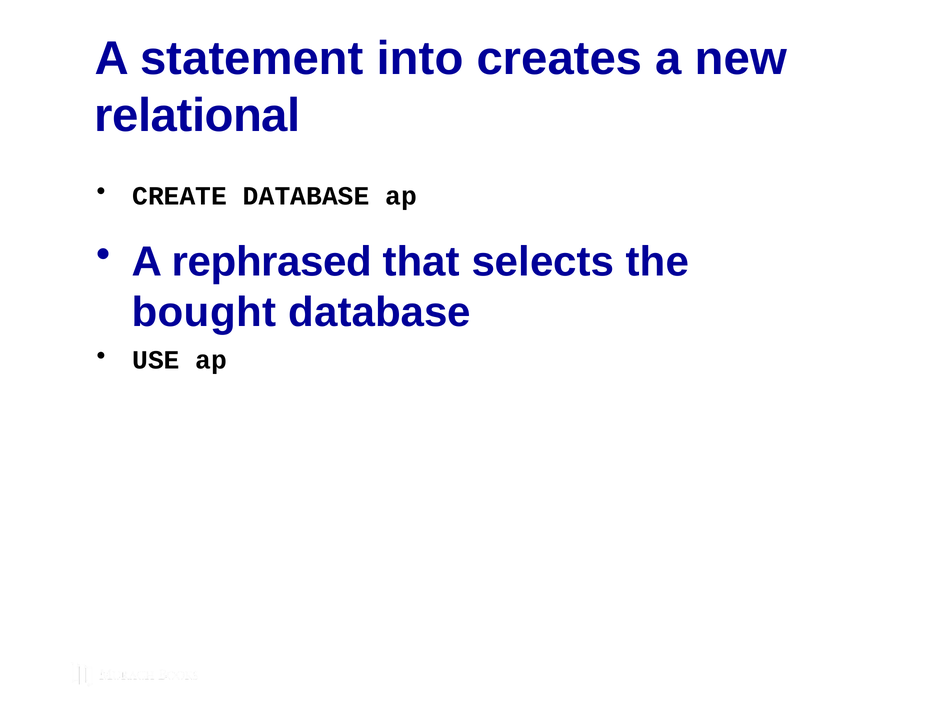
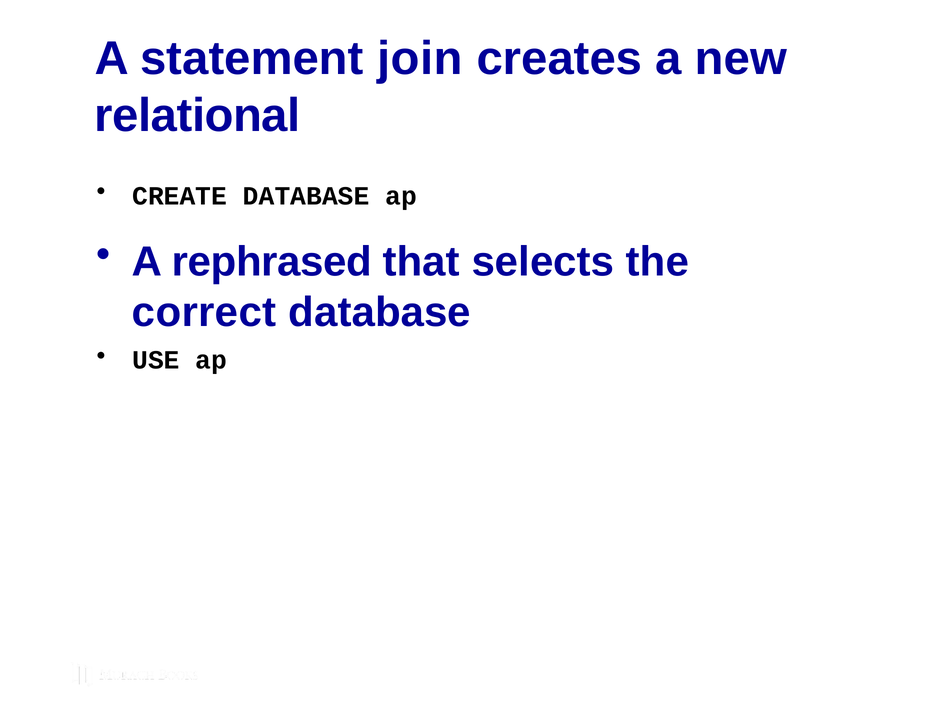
into: into -> join
bought: bought -> correct
